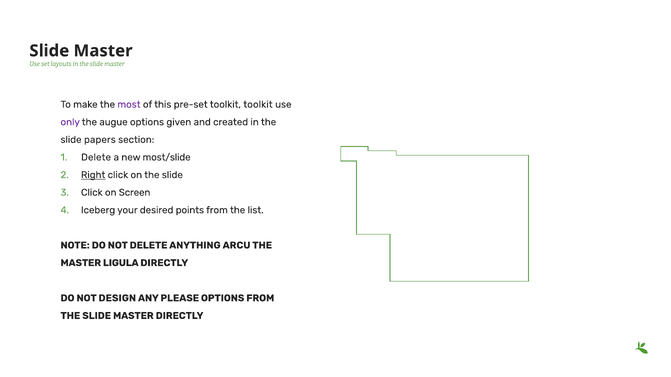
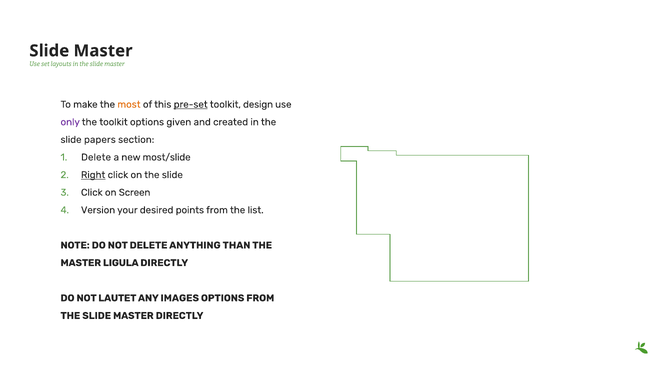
most colour: purple -> orange
pre-set underline: none -> present
toolkit toolkit: toolkit -> design
the augue: augue -> toolkit
Iceberg: Iceberg -> Version
ARCU: ARCU -> THAN
DESIGN: DESIGN -> LAUTET
PLEASE: PLEASE -> IMAGES
